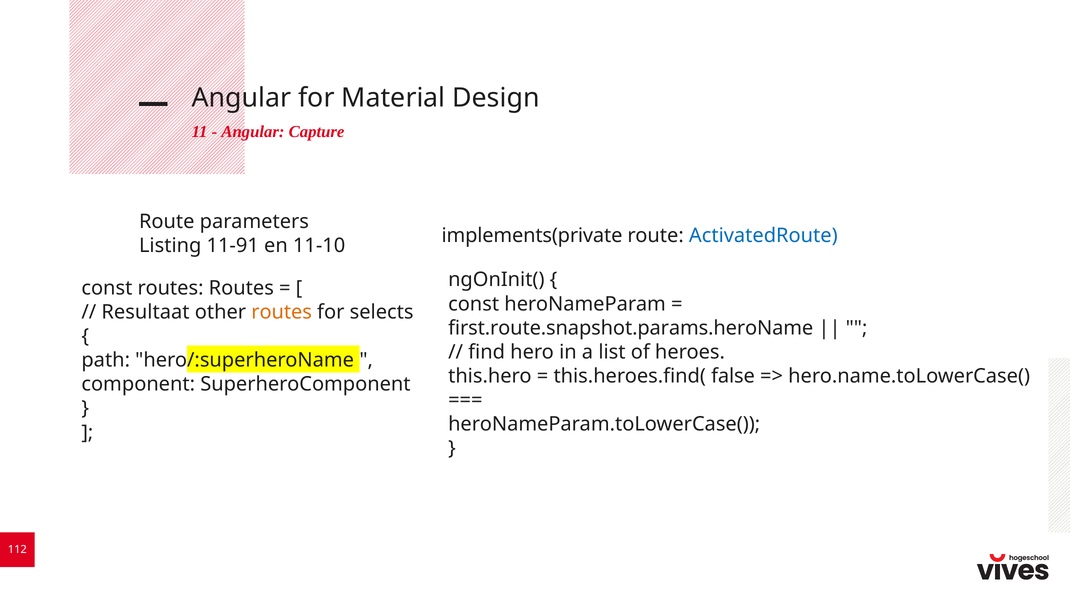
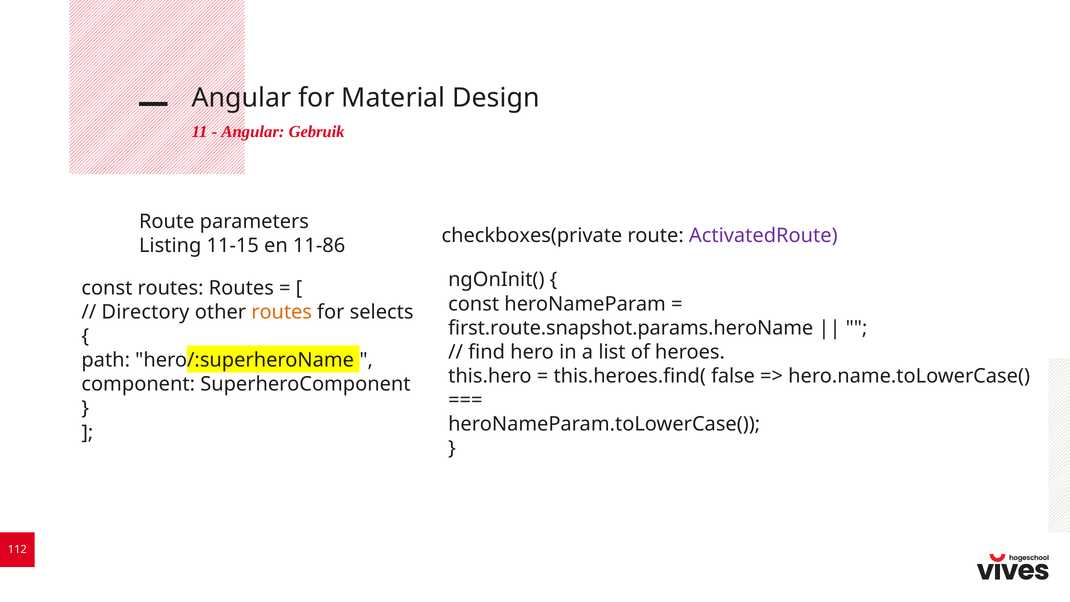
Capture: Capture -> Gebruik
implements(private: implements(private -> checkboxes(private
ActivatedRoute colour: blue -> purple
11-91: 11-91 -> 11-15
11-10: 11-10 -> 11-86
Resultaat: Resultaat -> Directory
